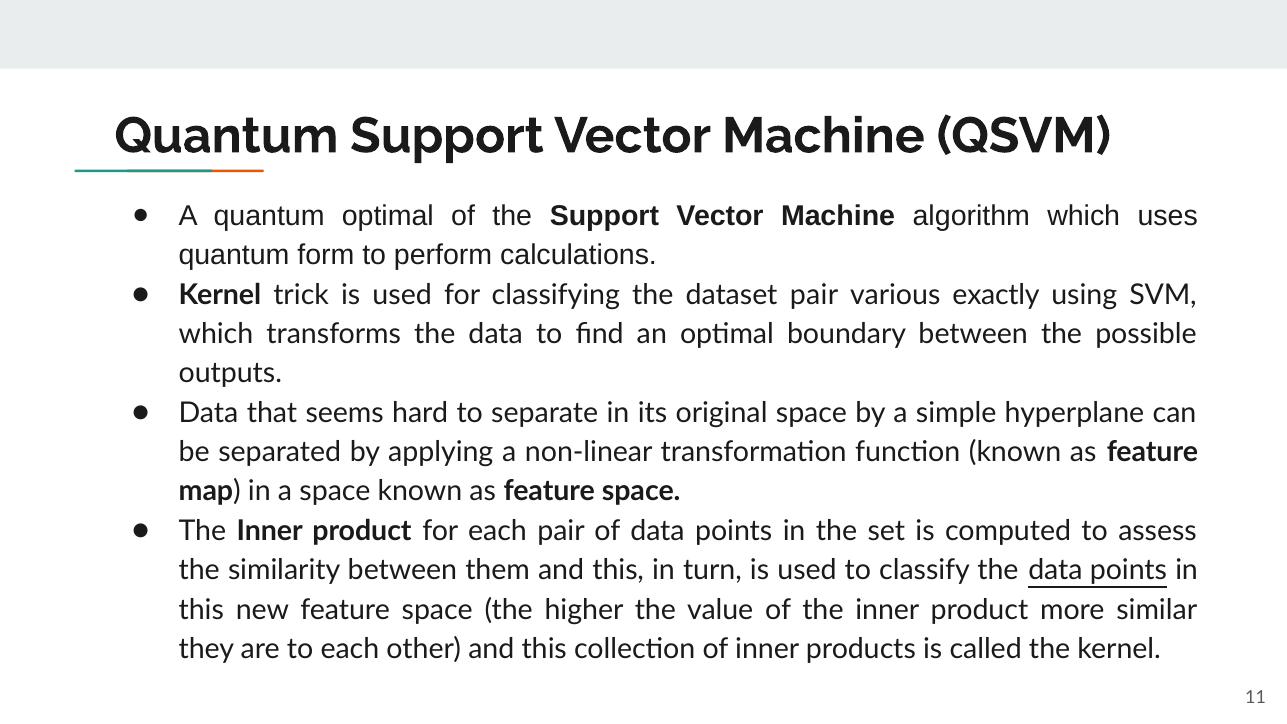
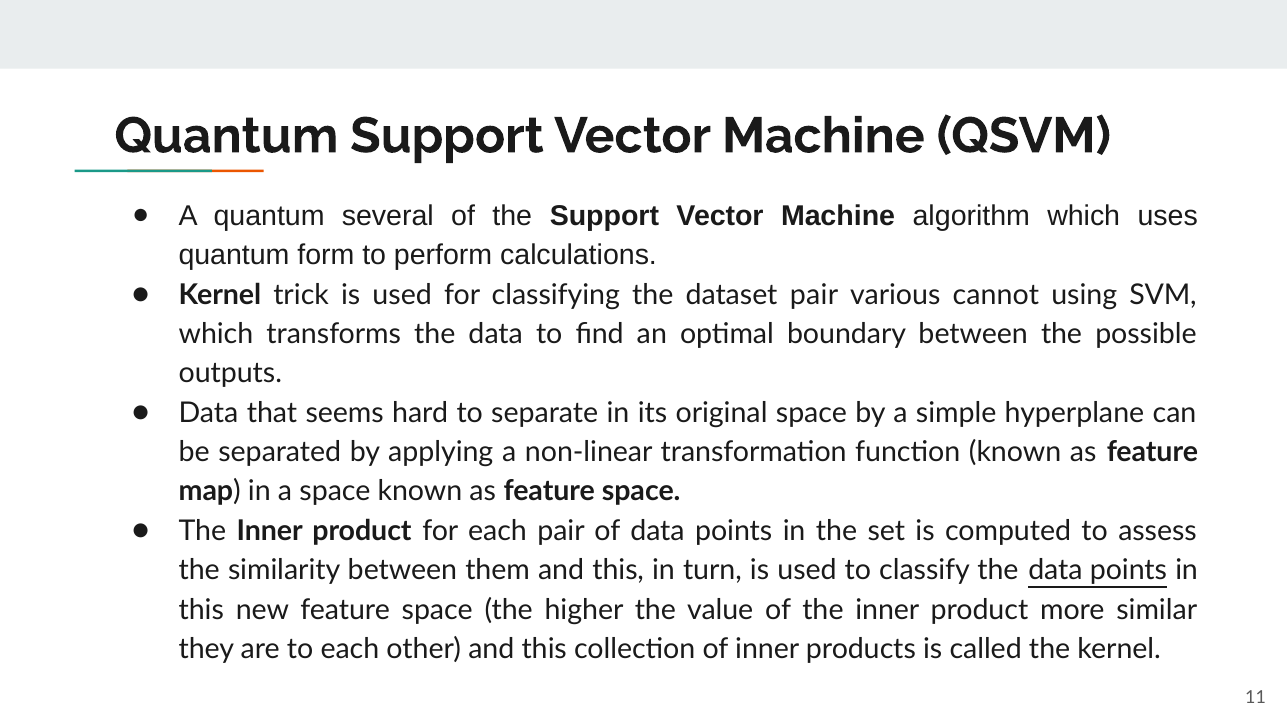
quantum optimal: optimal -> several
exactly: exactly -> cannot
